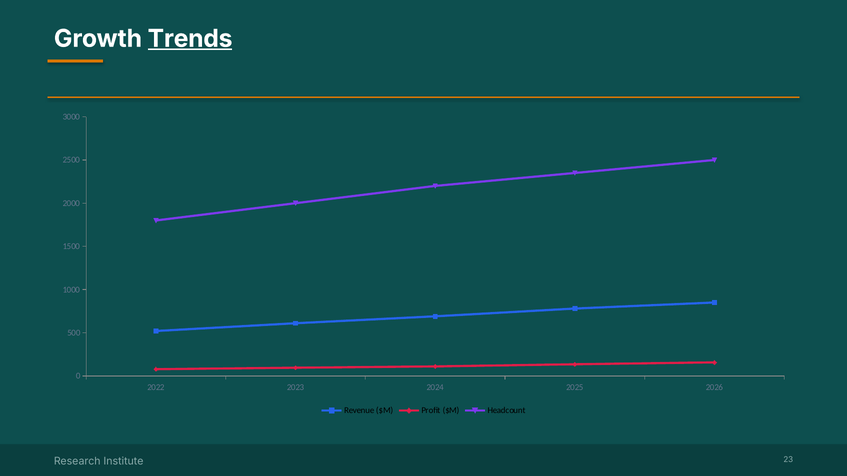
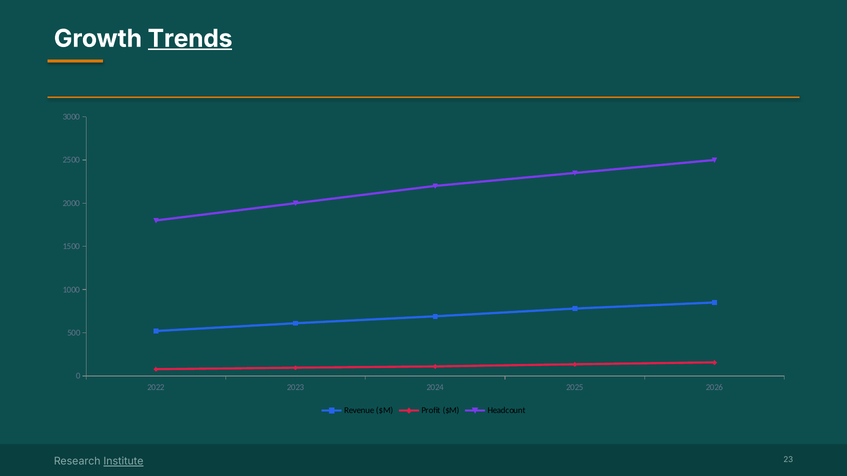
Institute underline: none -> present
